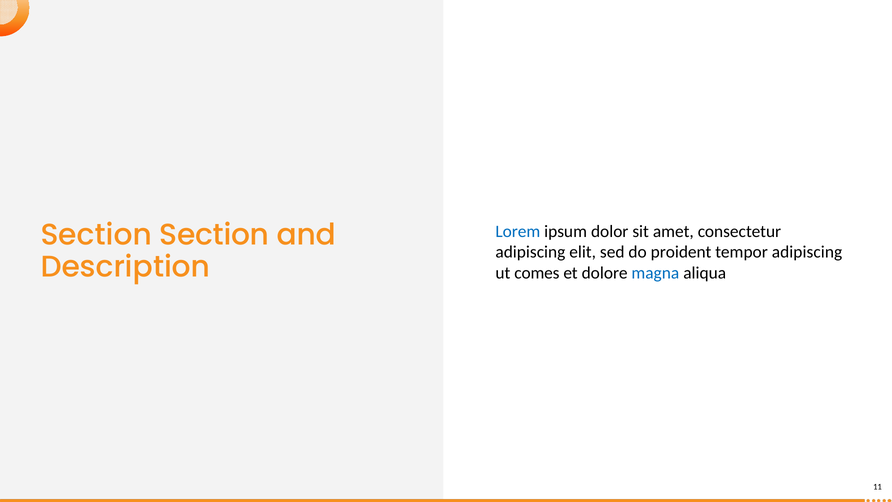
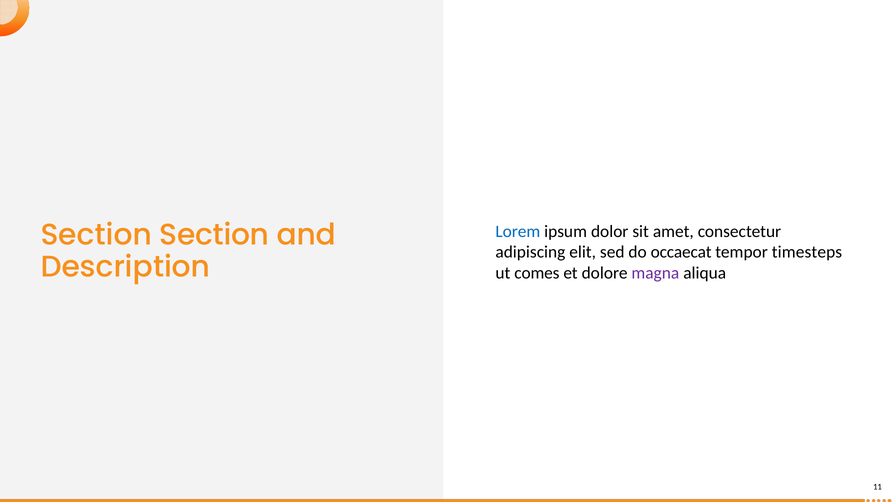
proident: proident -> occaecat
tempor adipiscing: adipiscing -> timesteps
magna colour: blue -> purple
